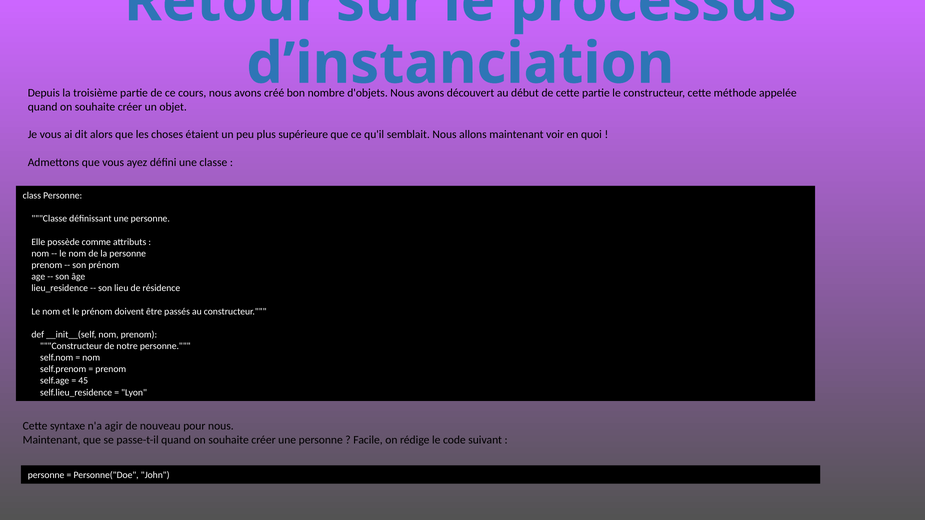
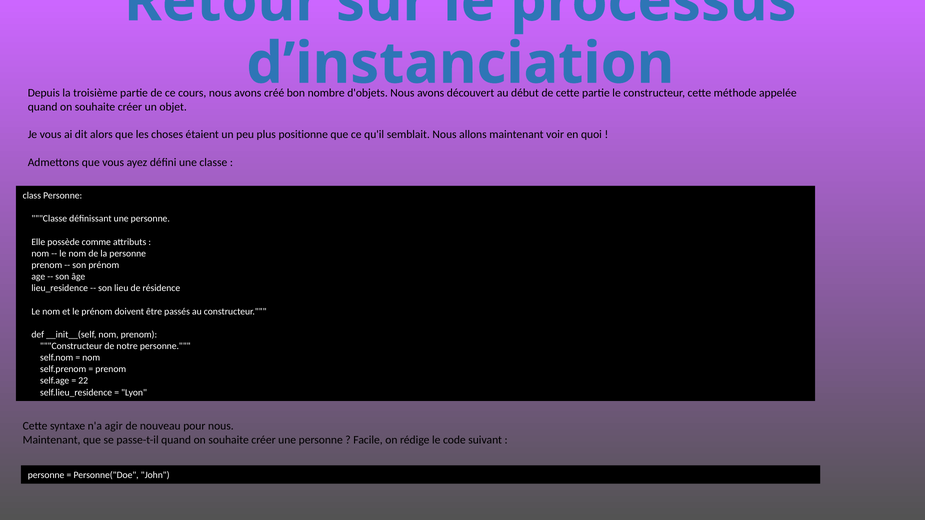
supérieure: supérieure -> positionne
45: 45 -> 22
